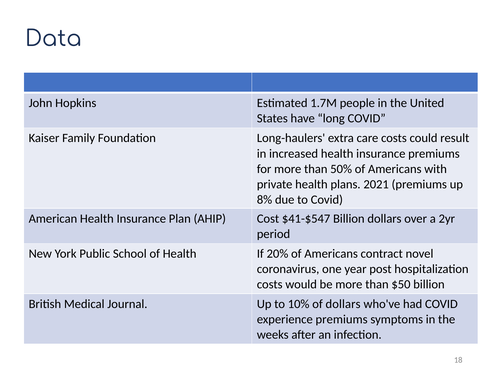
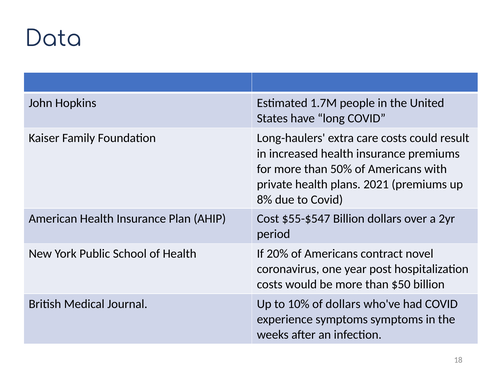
$41-$547: $41-$547 -> $55-$547
experience premiums: premiums -> symptoms
